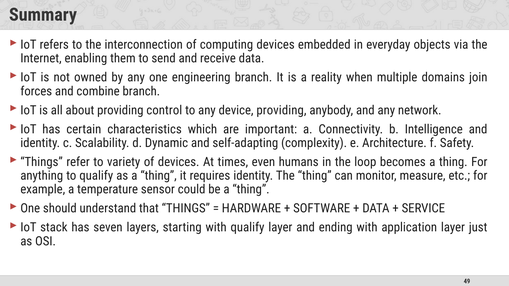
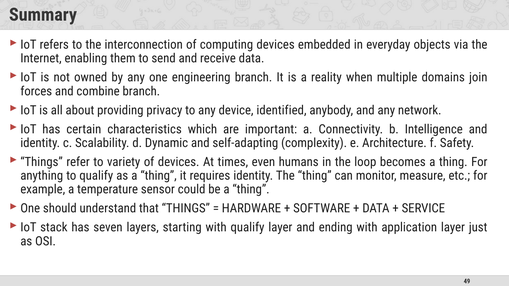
control: control -> privacy
device providing: providing -> identified
